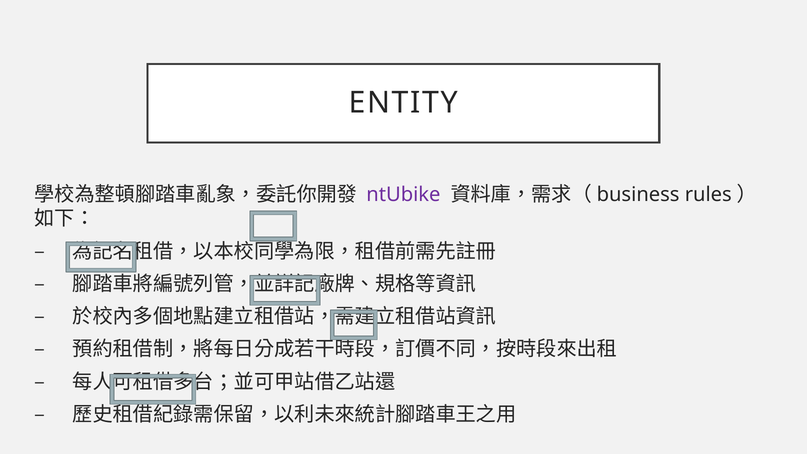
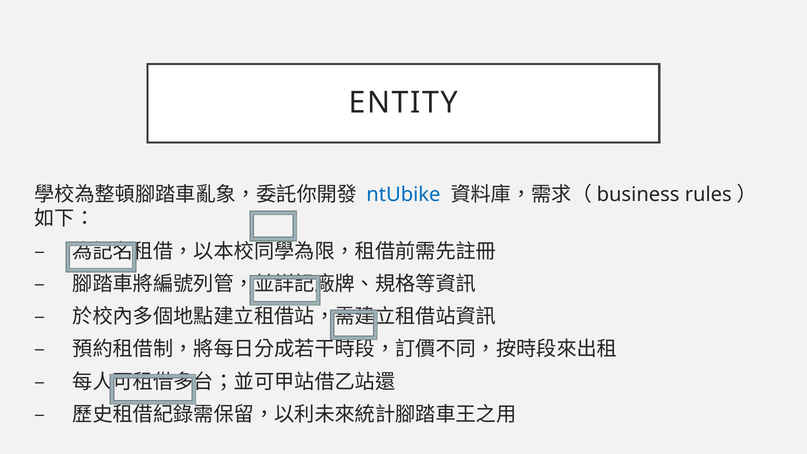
ntUbike colour: purple -> blue
